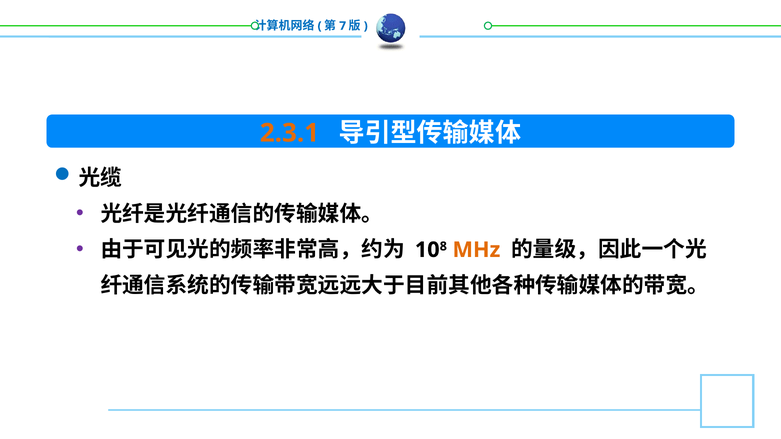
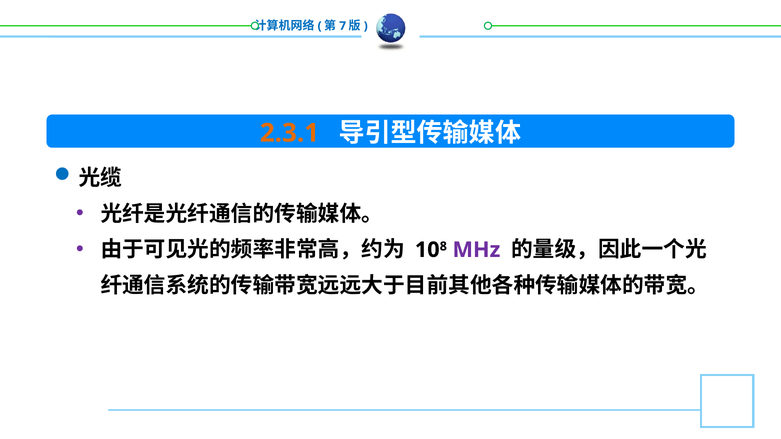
MHz colour: orange -> purple
